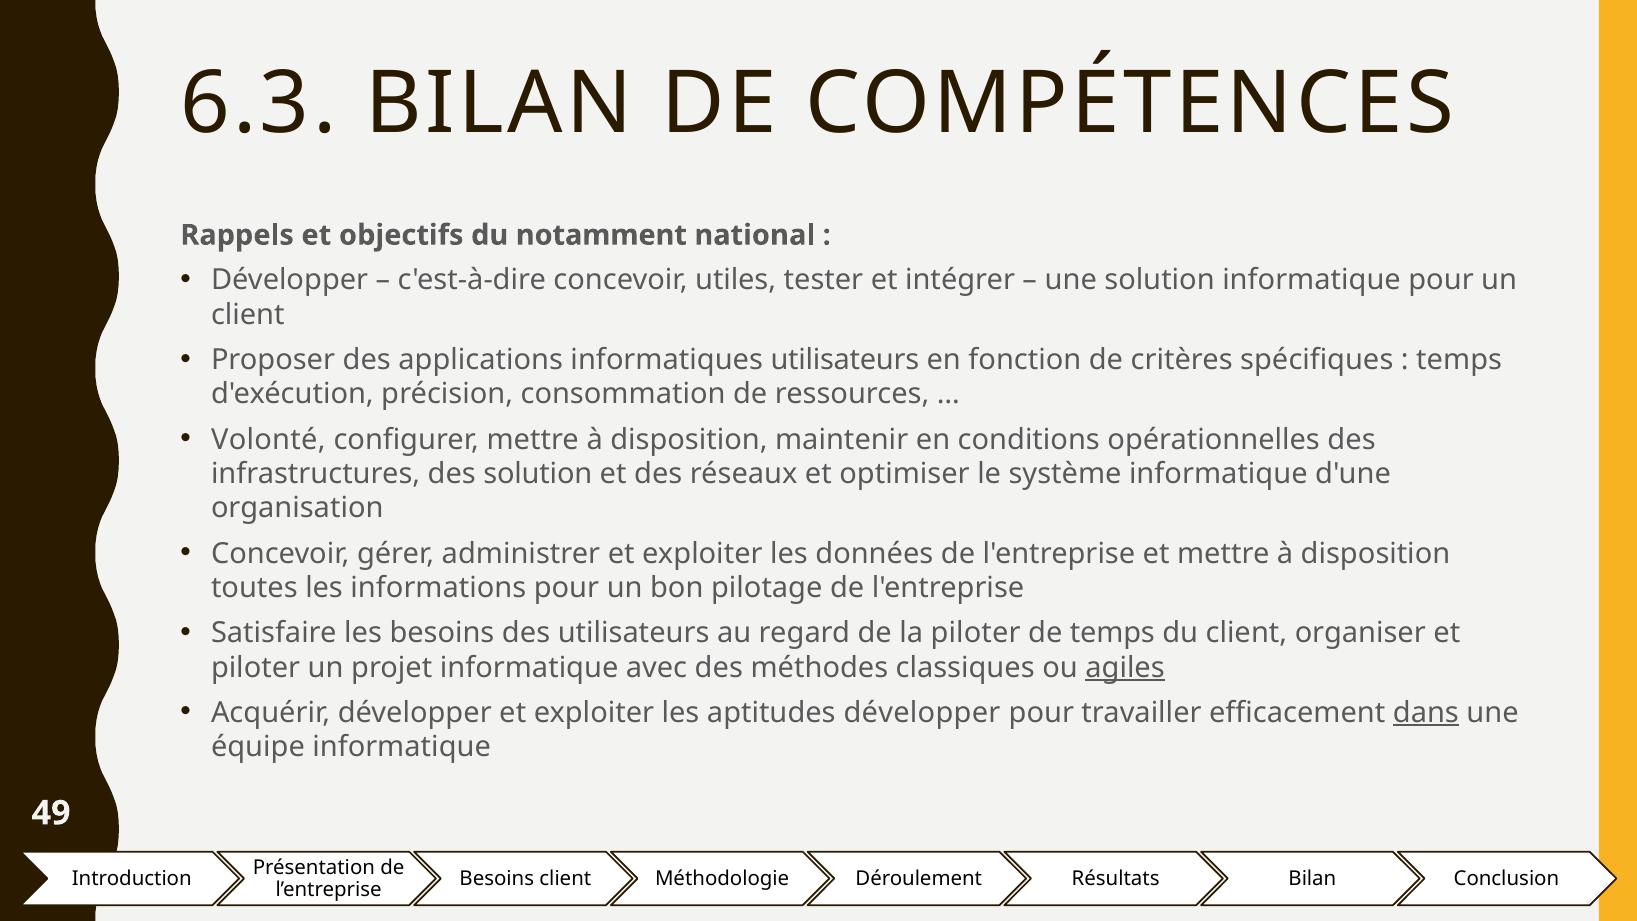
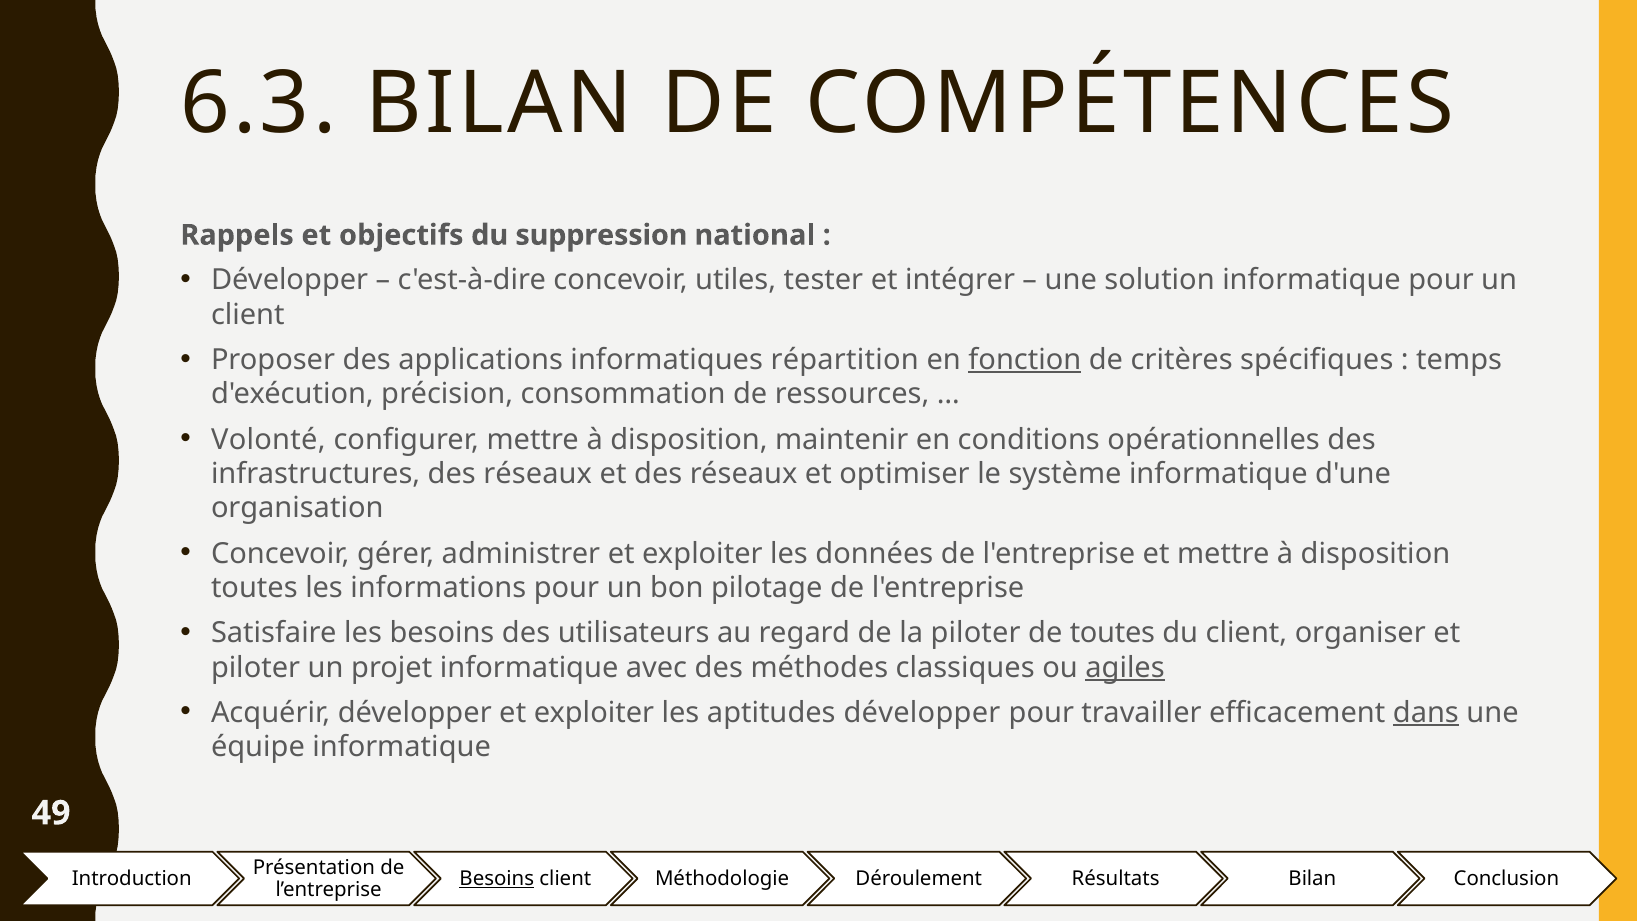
notamment: notamment -> suppression
informatiques utilisateurs: utilisateurs -> répartition
fonction underline: none -> present
infrastructures des solution: solution -> réseaux
de temps: temps -> toutes
Besoins at (497, 878) underline: none -> present
